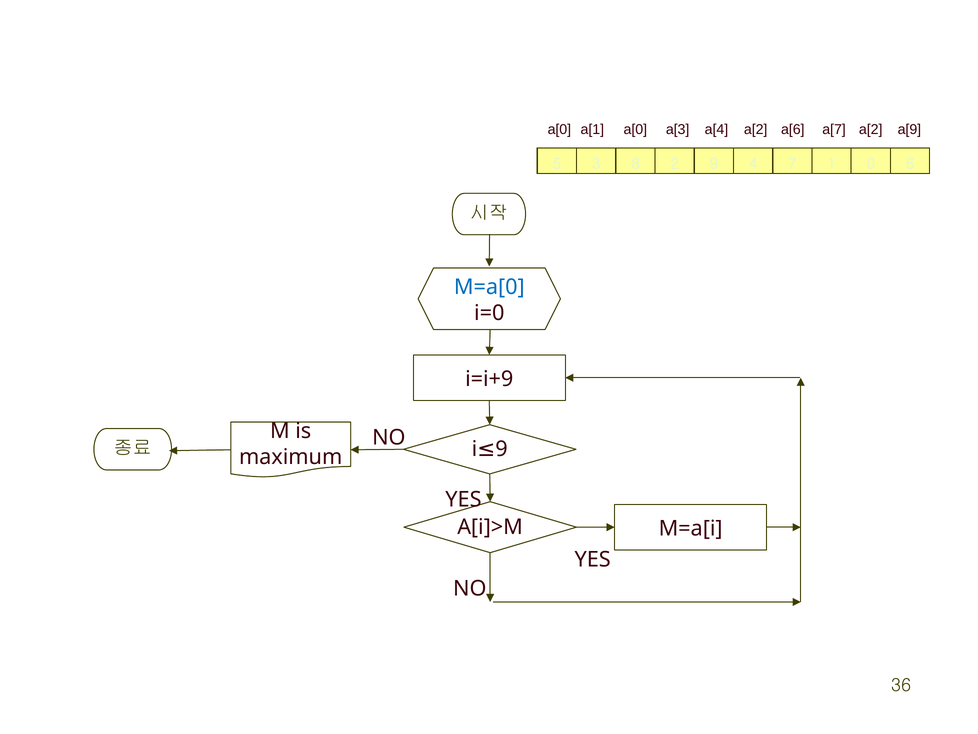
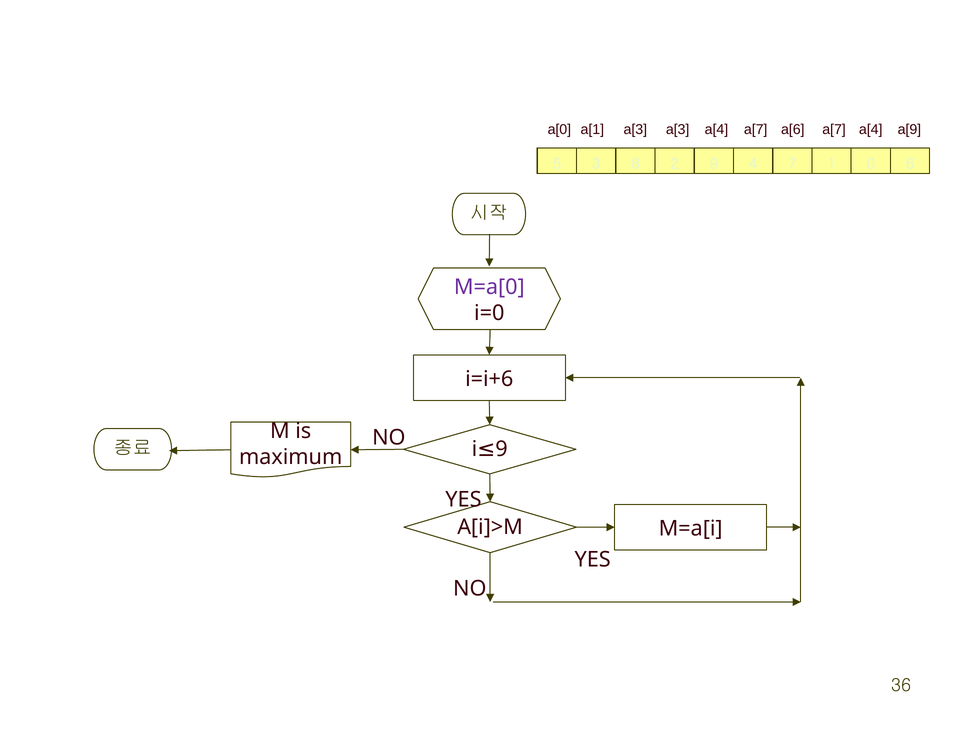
a[1 a[0: a[0 -> a[3
a[4 a[2: a[2 -> a[7
a[7 a[2: a[2 -> a[4
M=a[0 colour: blue -> purple
i=i+9: i=i+9 -> i=i+6
